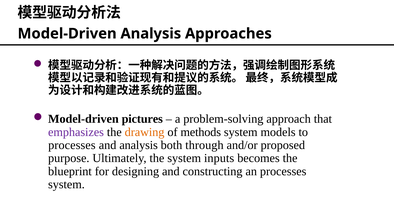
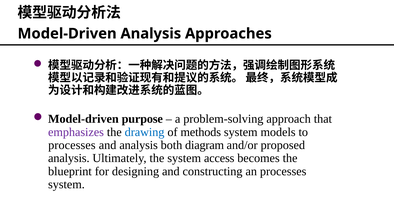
pictures: pictures -> purpose
drawing colour: orange -> blue
through: through -> diagram
purpose at (69, 158): purpose -> analysis
inputs: inputs -> access
